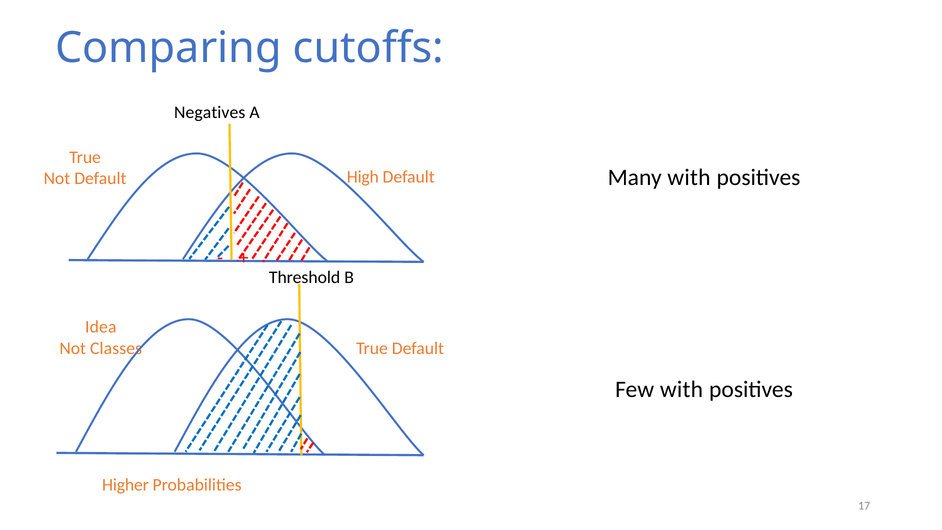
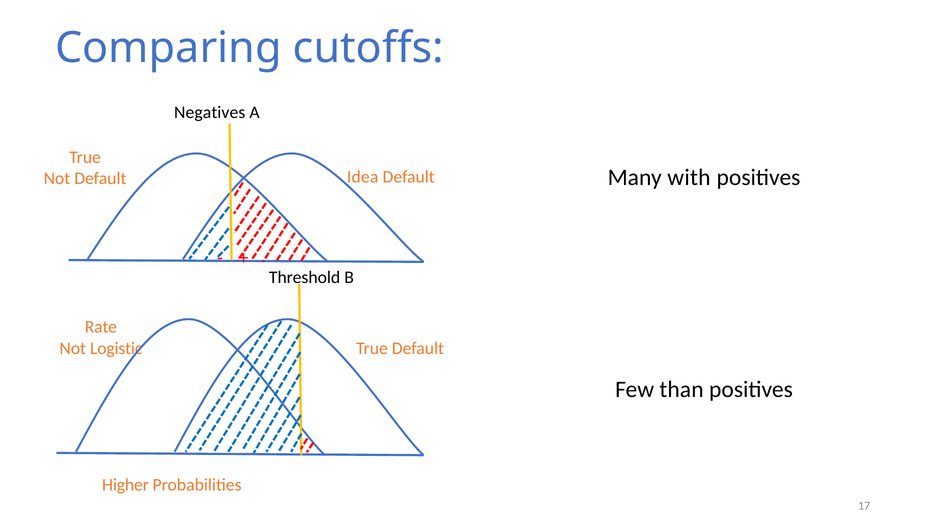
High: High -> Idea
Idea: Idea -> Rate
Classes: Classes -> Logistic
Few with: with -> than
